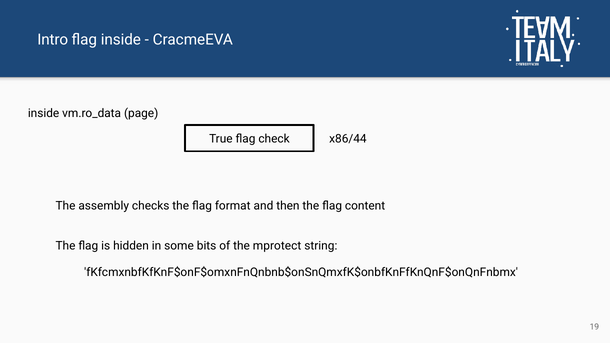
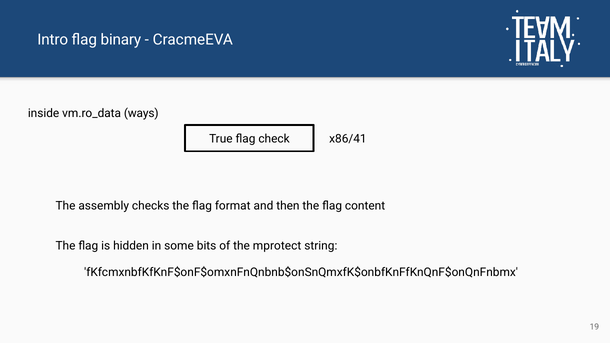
flag inside: inside -> binary
page: page -> ways
x86/44: x86/44 -> x86/41
